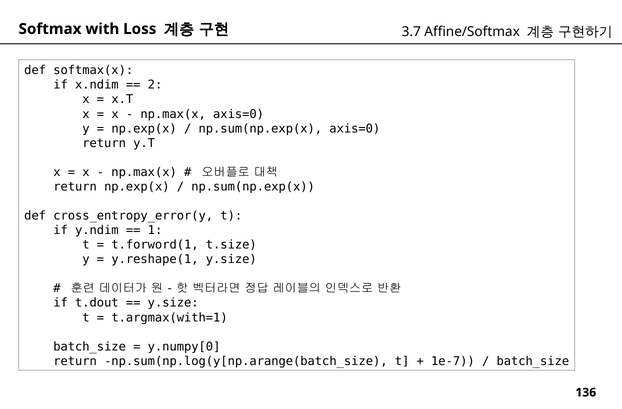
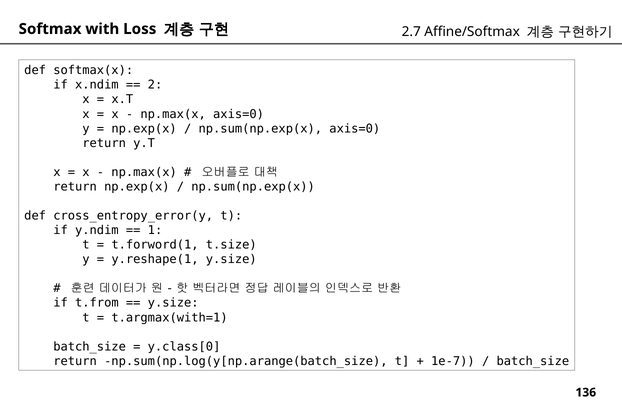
3.7: 3.7 -> 2.7
t.dout: t.dout -> t.from
y.numpy[0: y.numpy[0 -> y.class[0
